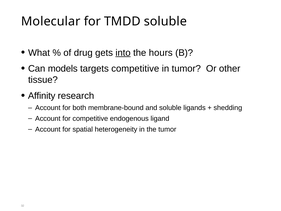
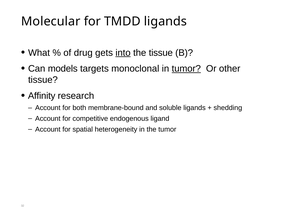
TMDD soluble: soluble -> ligands
the hours: hours -> tissue
targets competitive: competitive -> monoclonal
tumor at (186, 69) underline: none -> present
